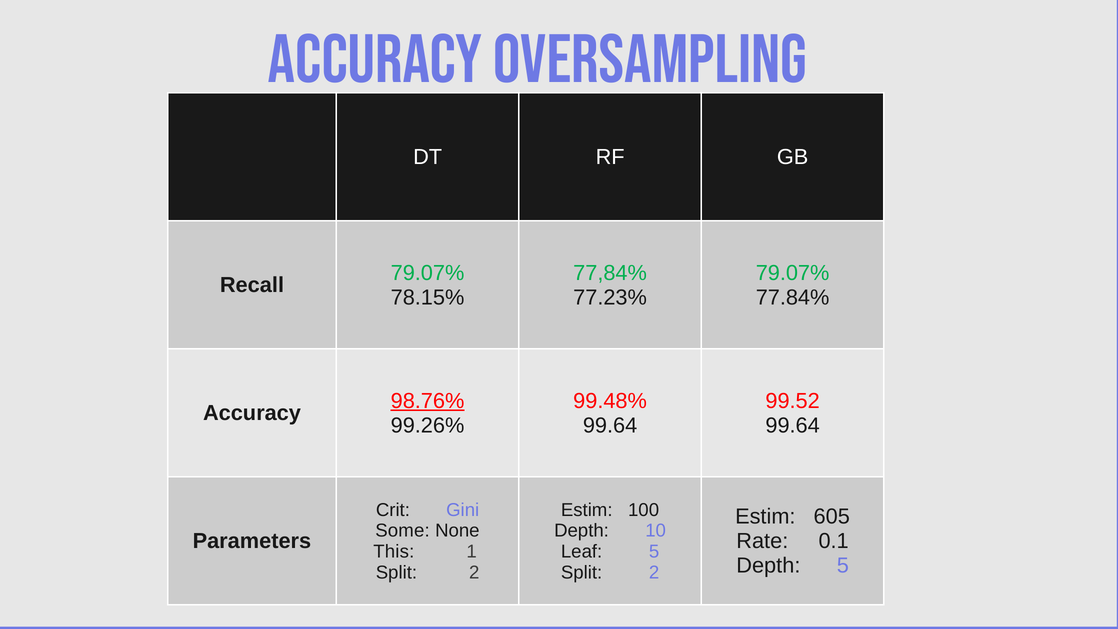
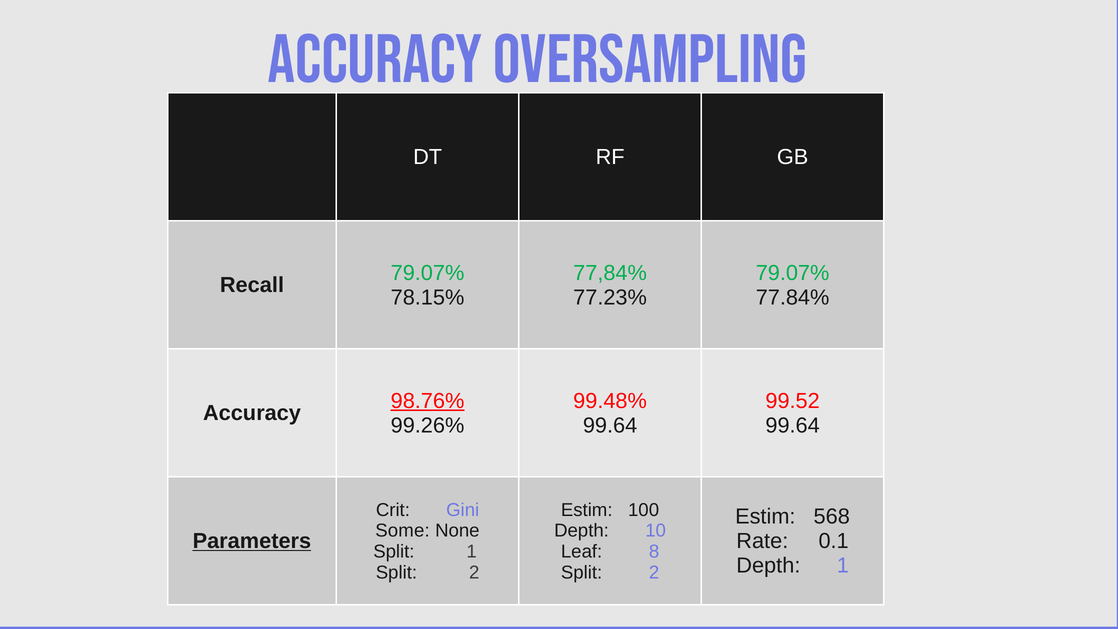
605: 605 -> 568
Parameters underline: none -> present
This at (394, 552): This -> Split
Leaf 5: 5 -> 8
Depth 5: 5 -> 1
